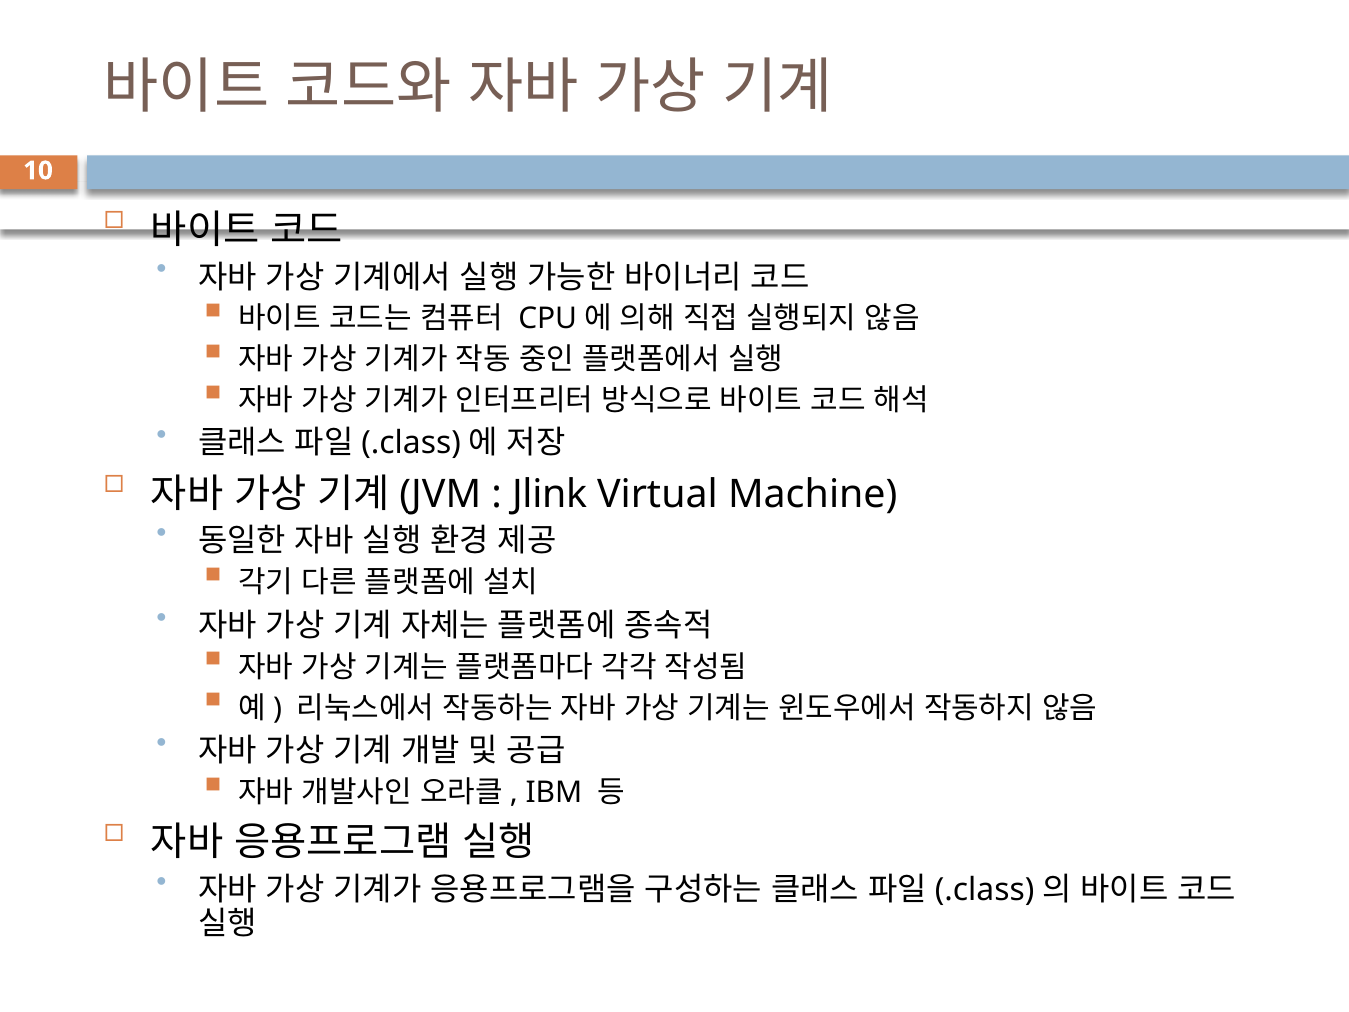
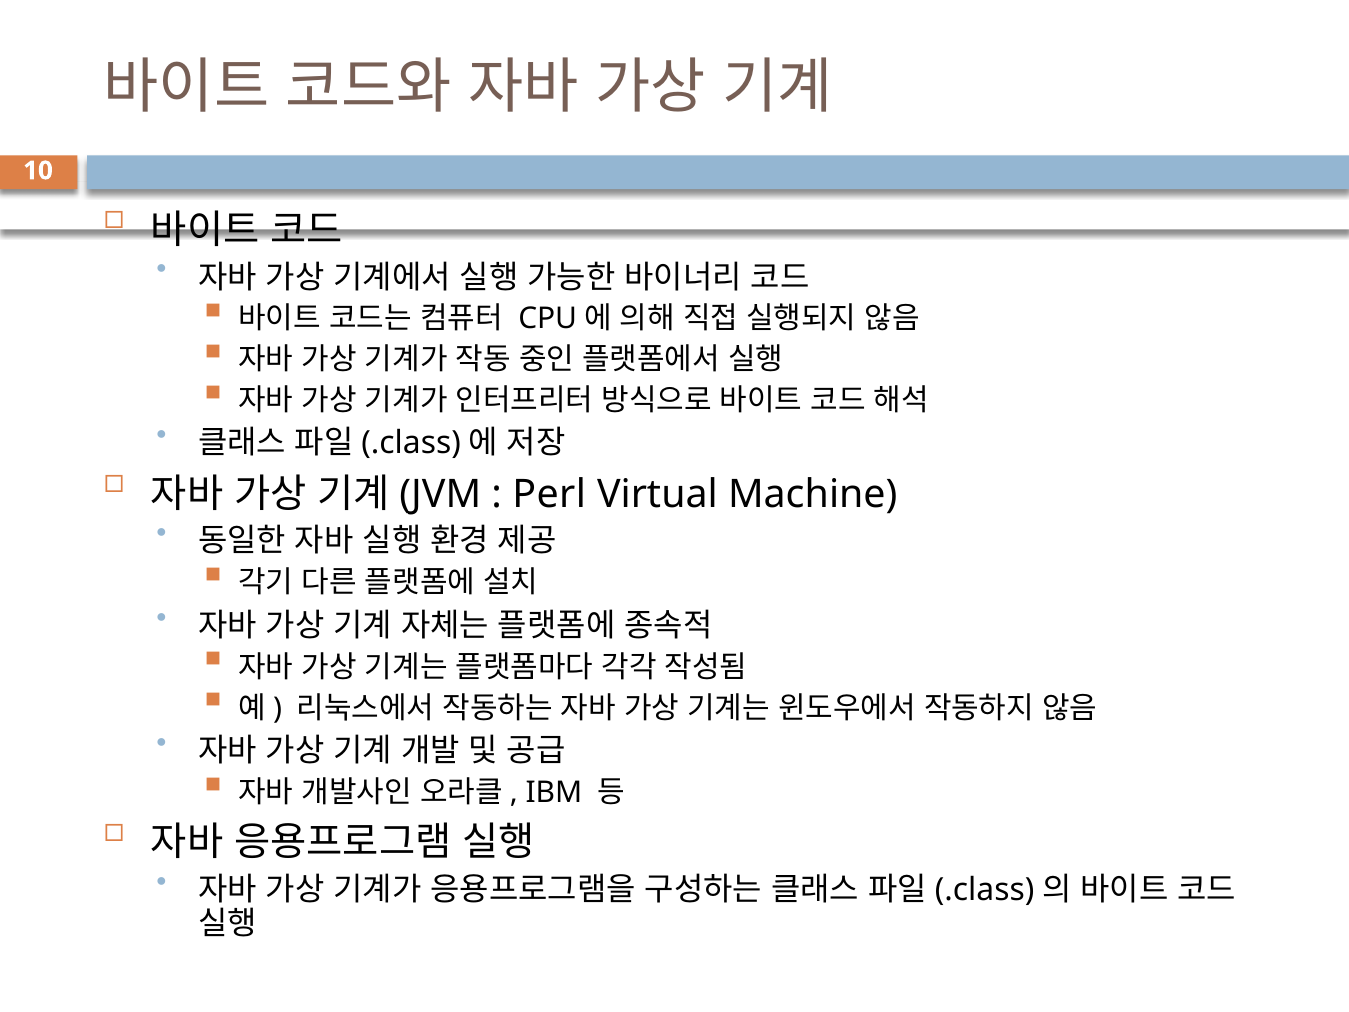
Jlink: Jlink -> Perl
